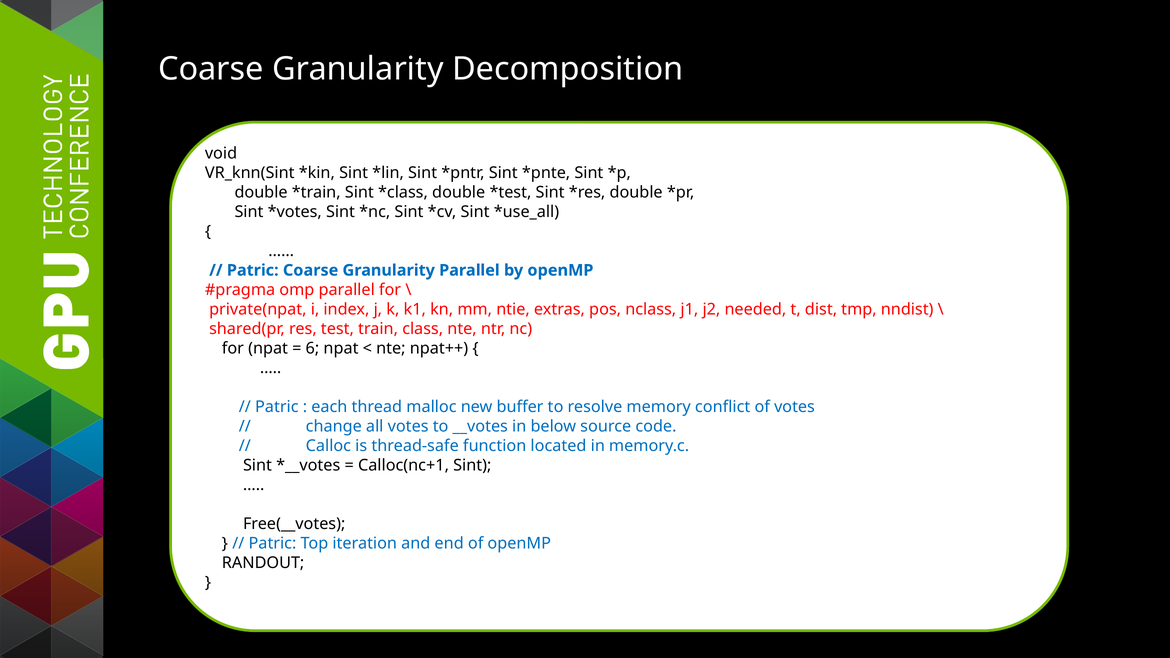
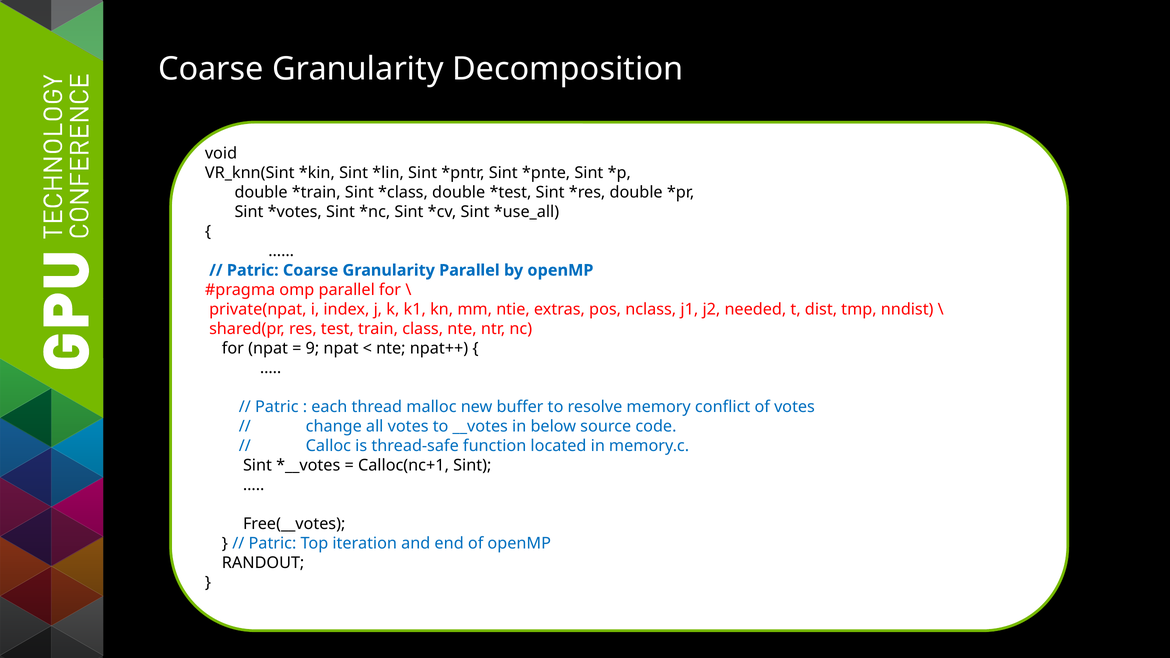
6: 6 -> 9
